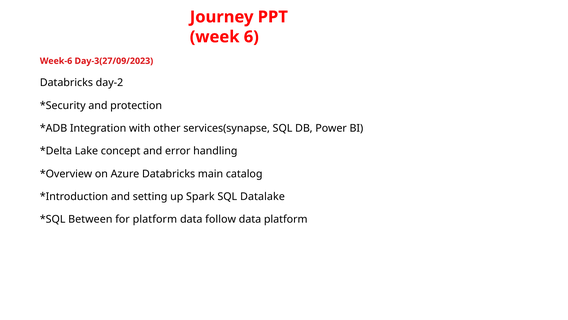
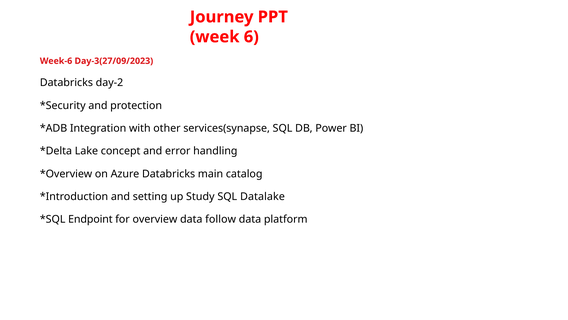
Spark: Spark -> Study
Between: Between -> Endpoint
for platform: platform -> overview
